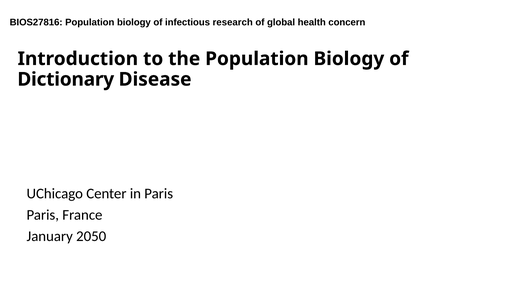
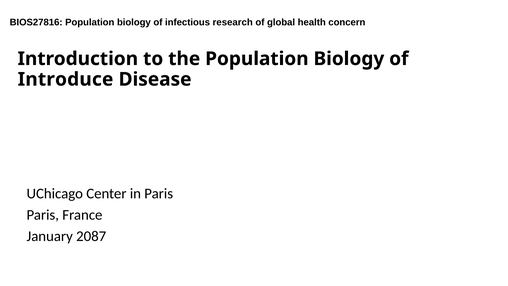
Dictionary: Dictionary -> Introduce
2050: 2050 -> 2087
